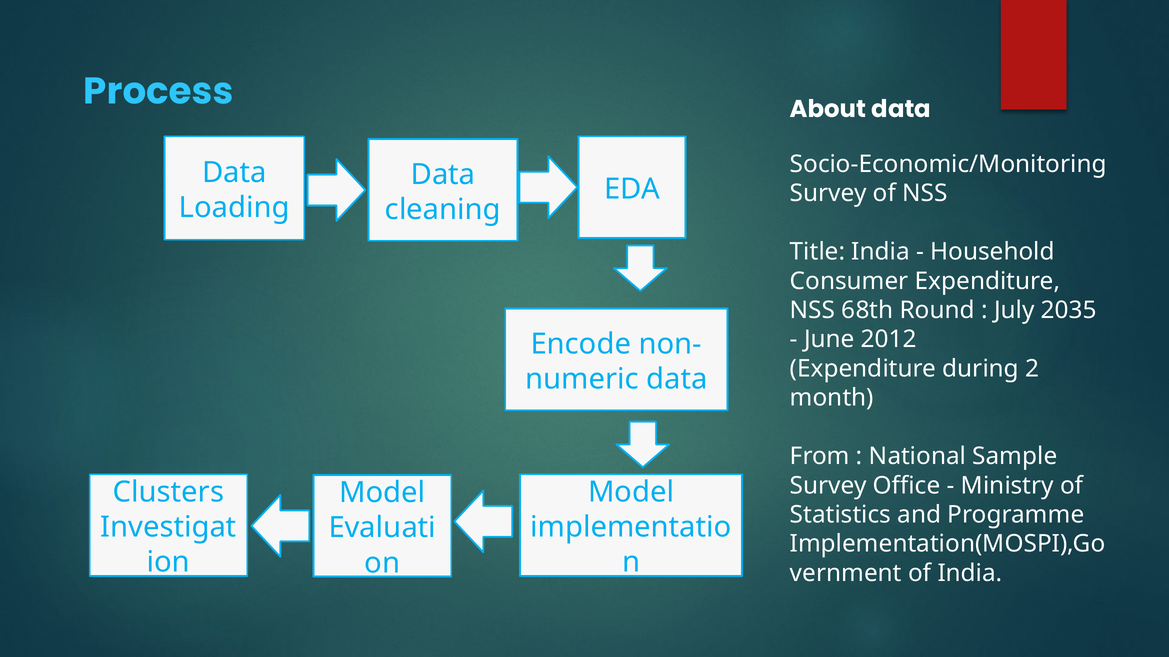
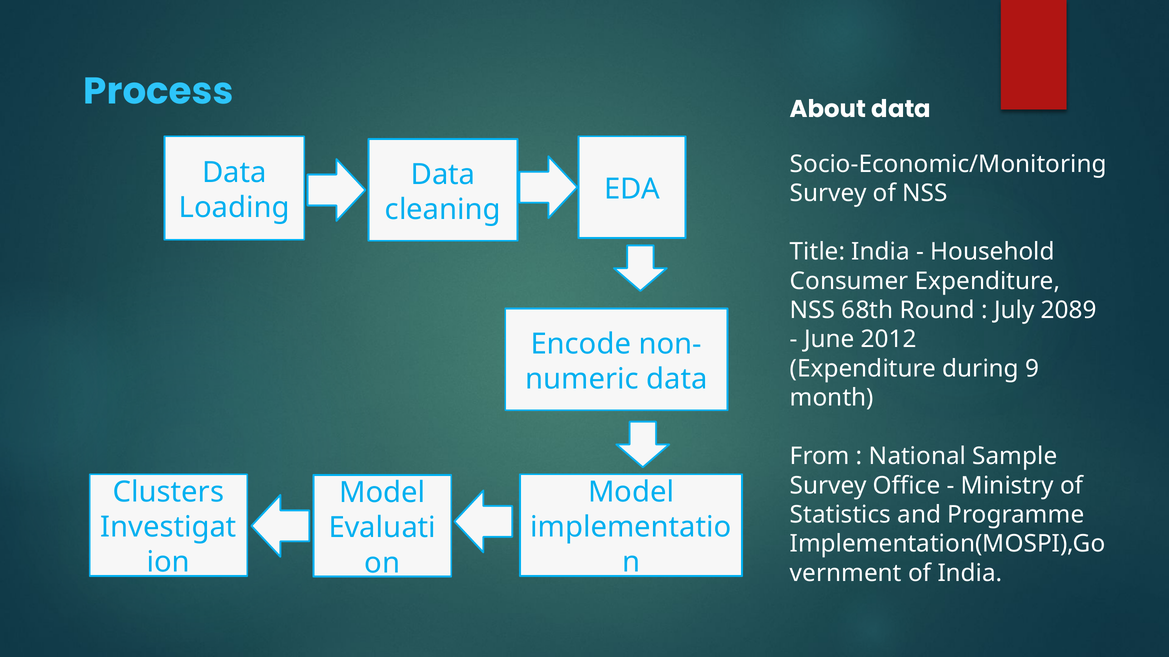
2035: 2035 -> 2089
2: 2 -> 9
